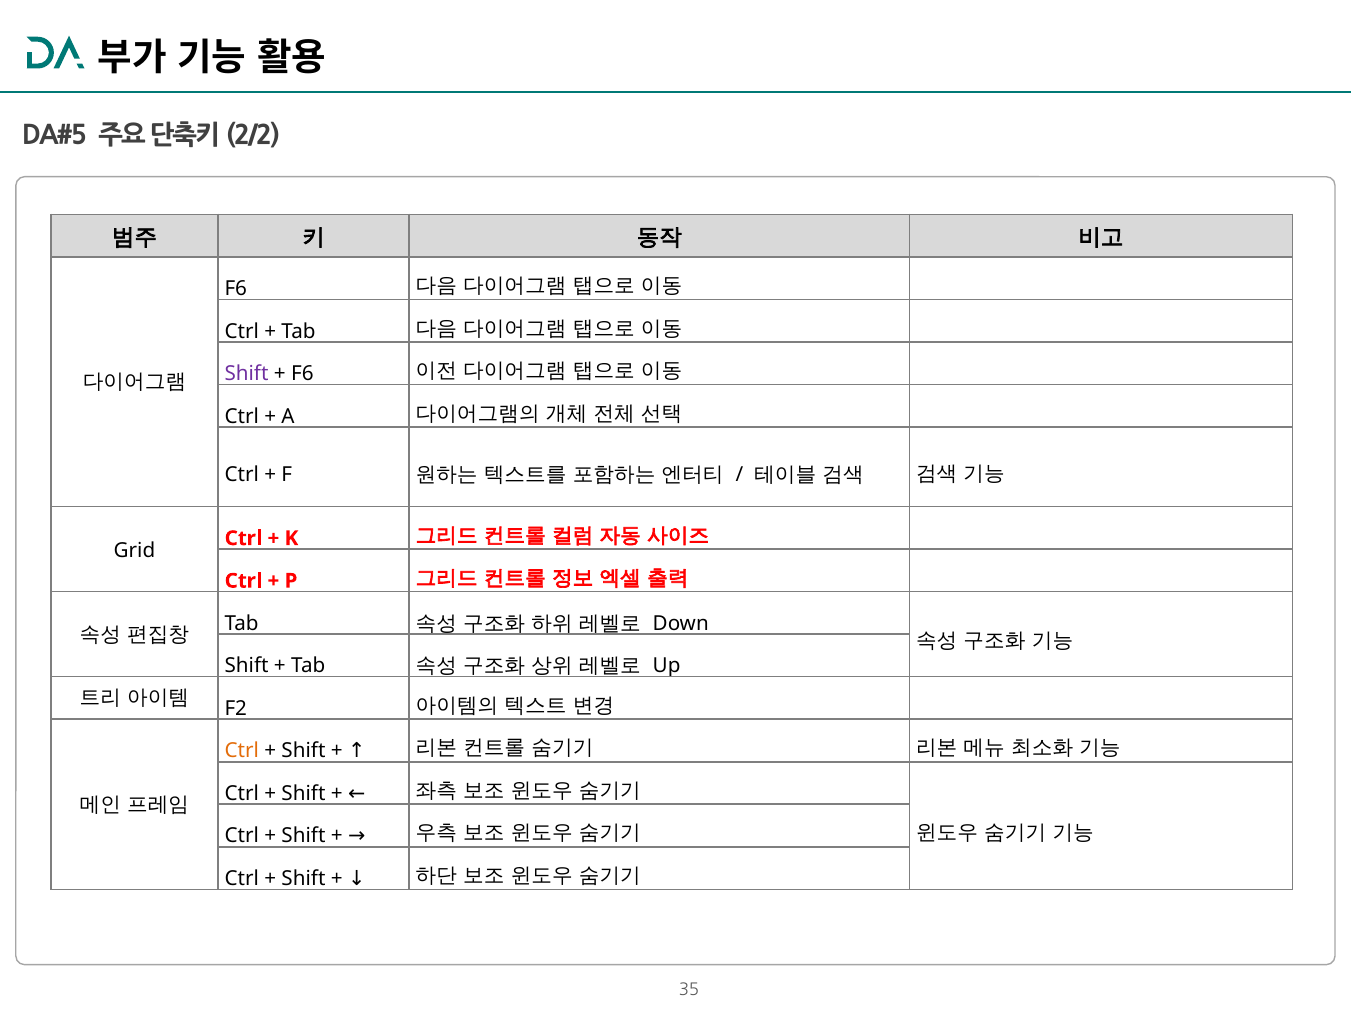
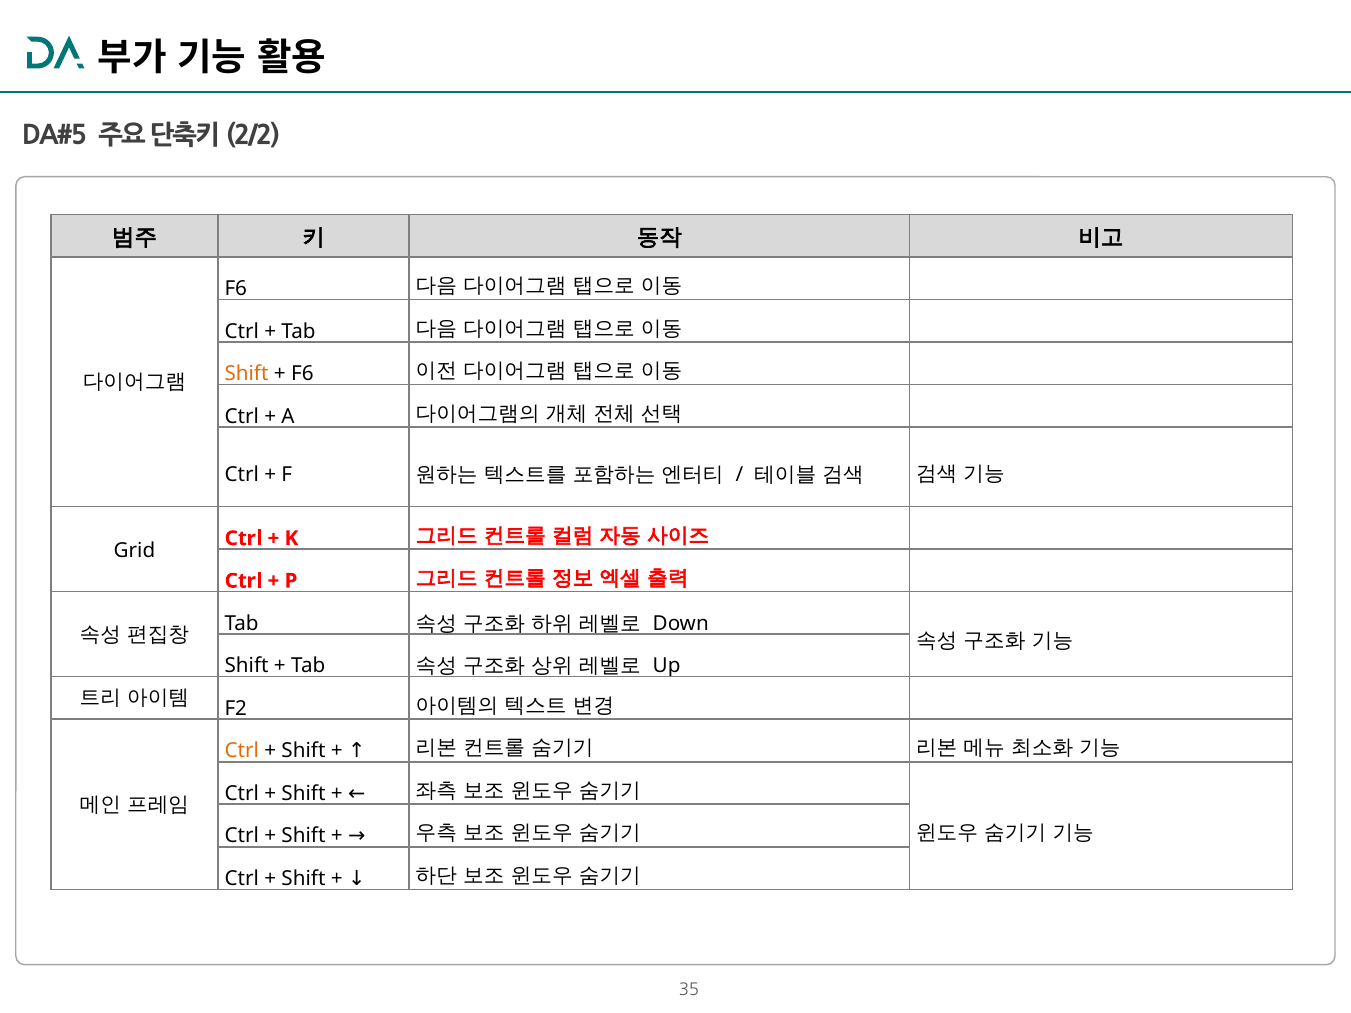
Shift at (247, 374) colour: purple -> orange
